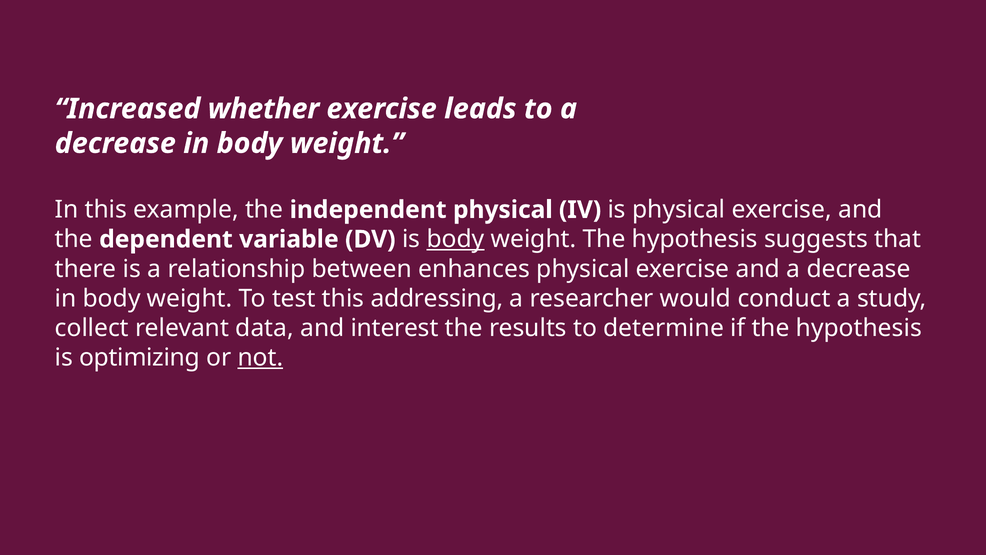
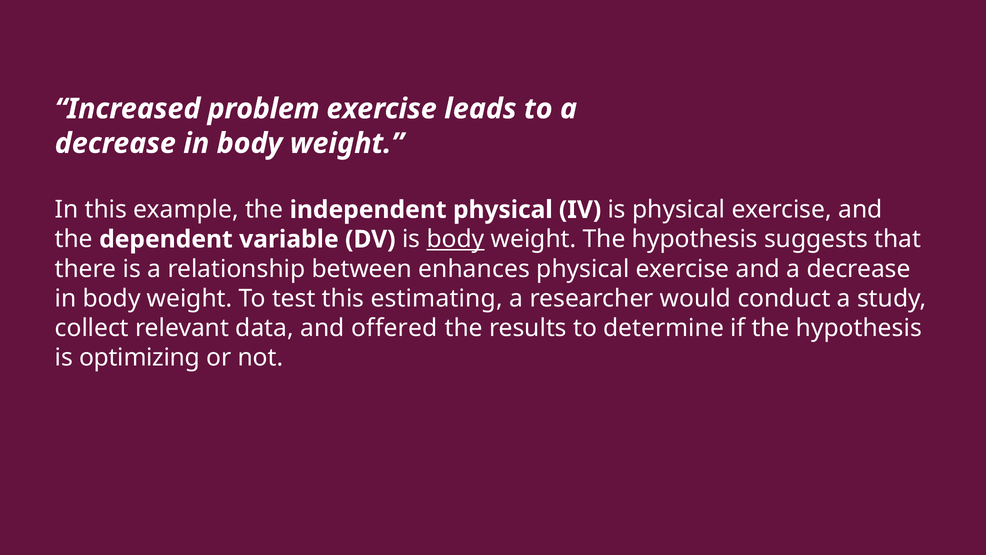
whether: whether -> problem
addressing: addressing -> estimating
interest: interest -> offered
not underline: present -> none
